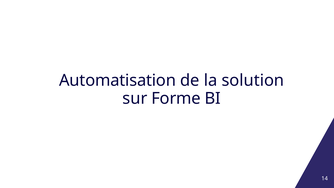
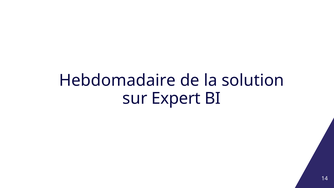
Automatisation: Automatisation -> Hebdomadaire
Forme: Forme -> Expert
